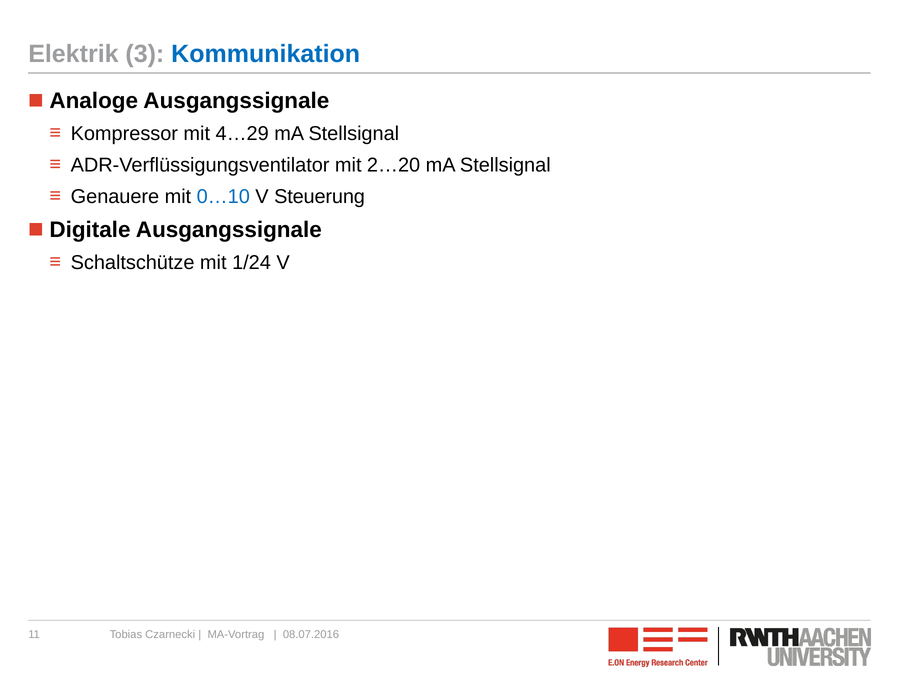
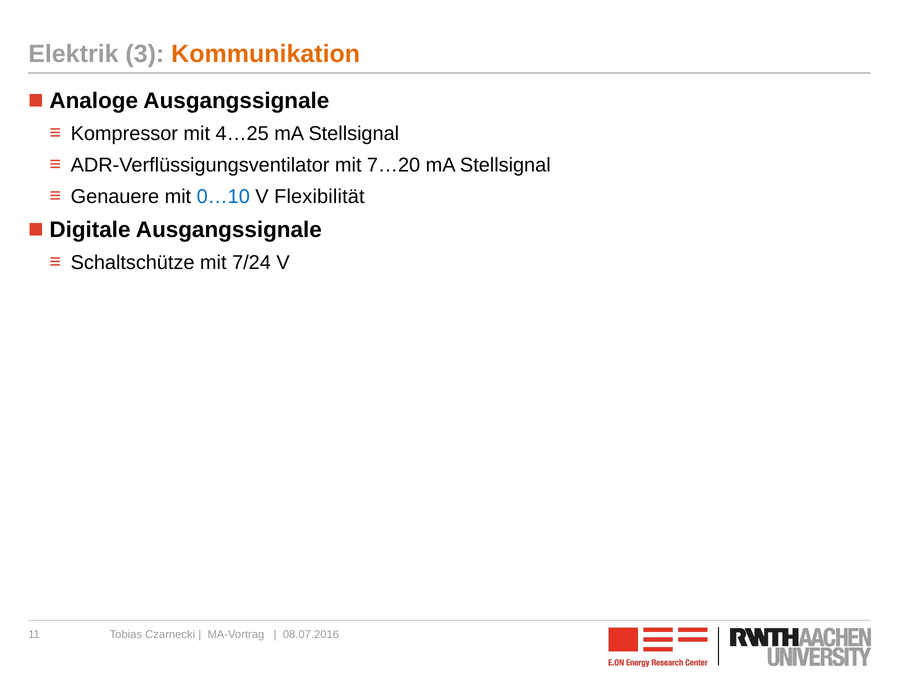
Kommunikation colour: blue -> orange
4…29: 4…29 -> 4…25
2…20: 2…20 -> 7…20
Steuerung: Steuerung -> Flexibilität
1/24: 1/24 -> 7/24
